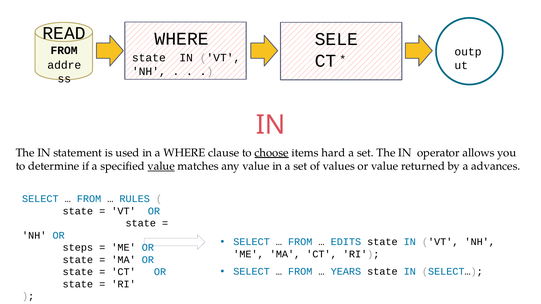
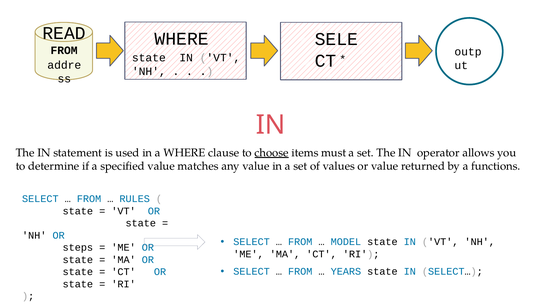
hard: hard -> must
value at (161, 166) underline: present -> none
advances: advances -> functions
EDITS: EDITS -> MODEL
